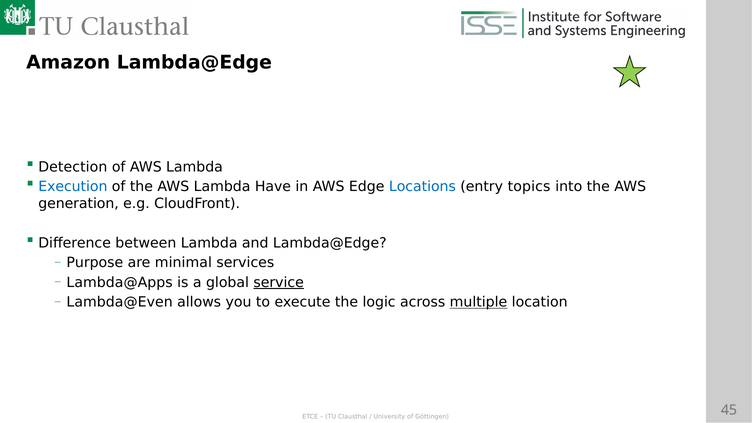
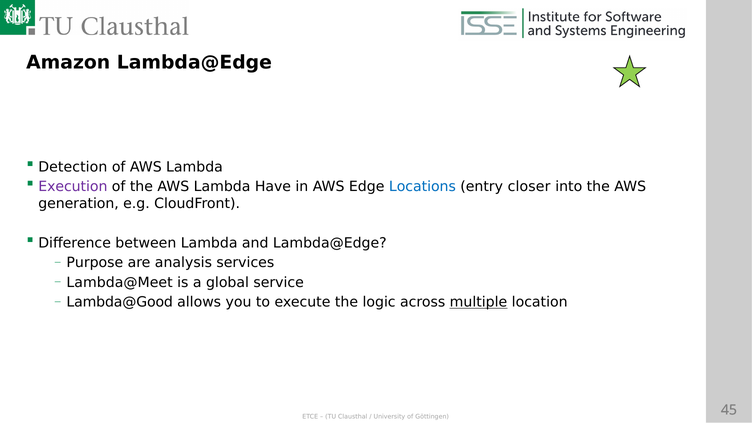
Execution colour: blue -> purple
topics: topics -> closer
minimal: minimal -> analysis
Lambda@Apps: Lambda@Apps -> Lambda@Meet
service underline: present -> none
Lambda@Even: Lambda@Even -> Lambda@Good
